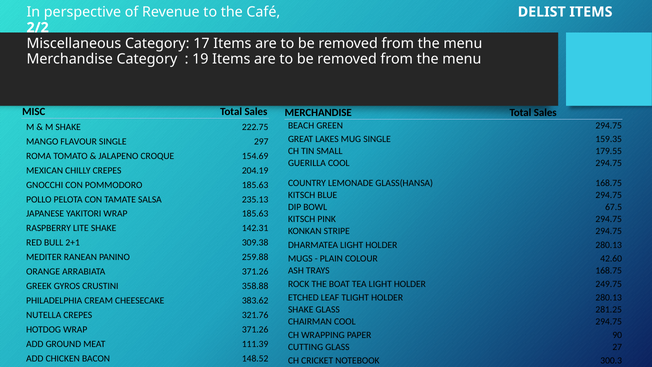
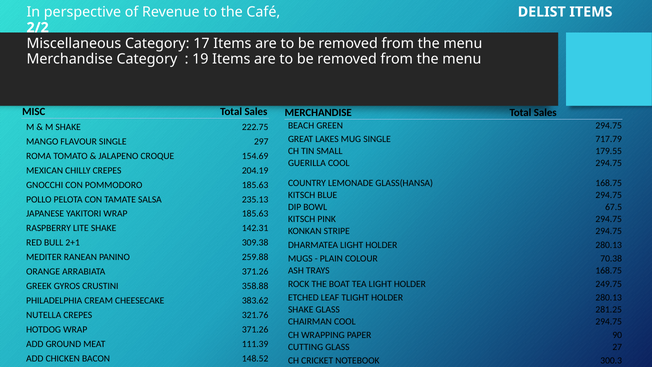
159.35: 159.35 -> 717.79
42.60: 42.60 -> 70.38
